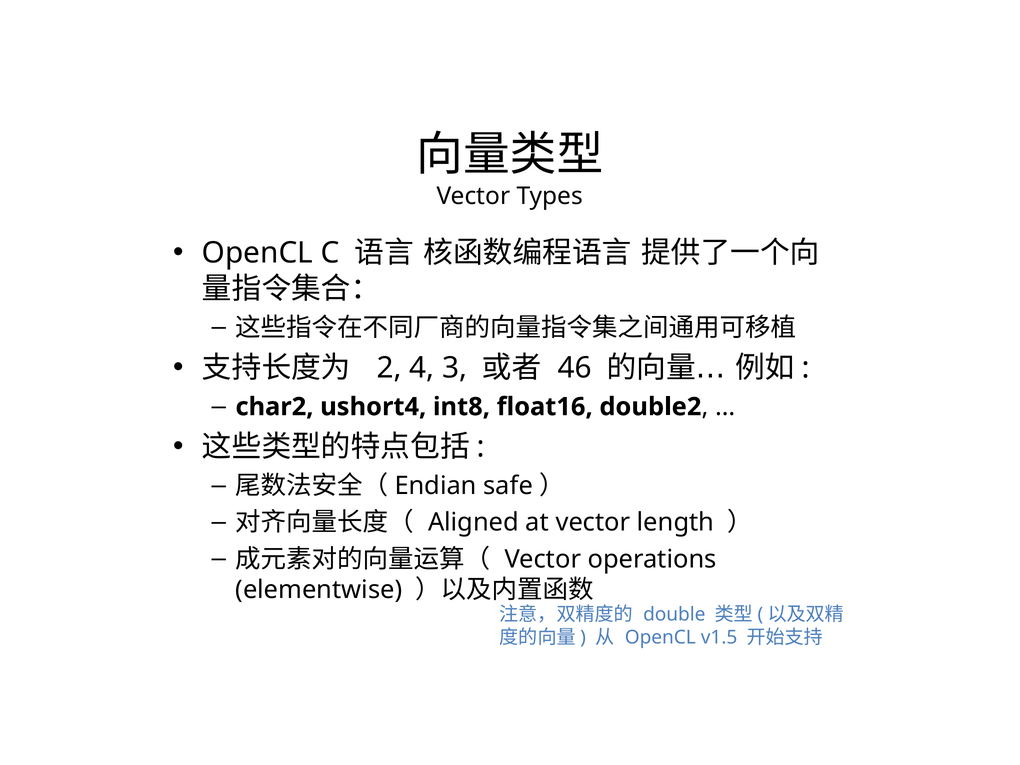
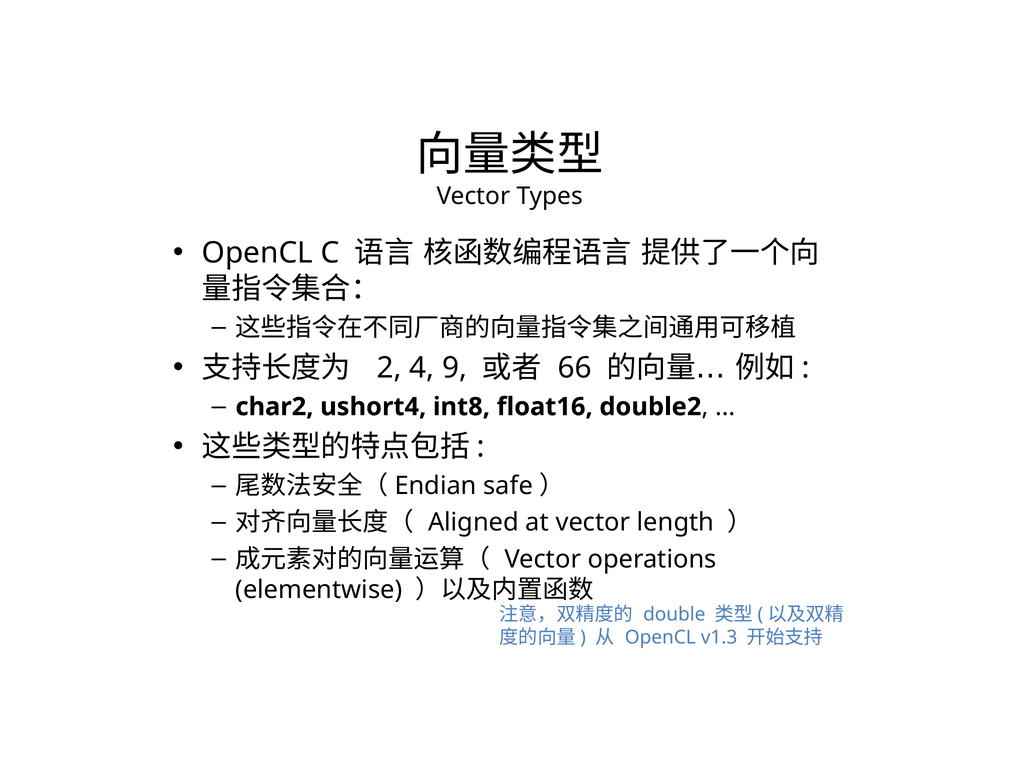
3: 3 -> 9
46: 46 -> 66
v1.5: v1.5 -> v1.3
